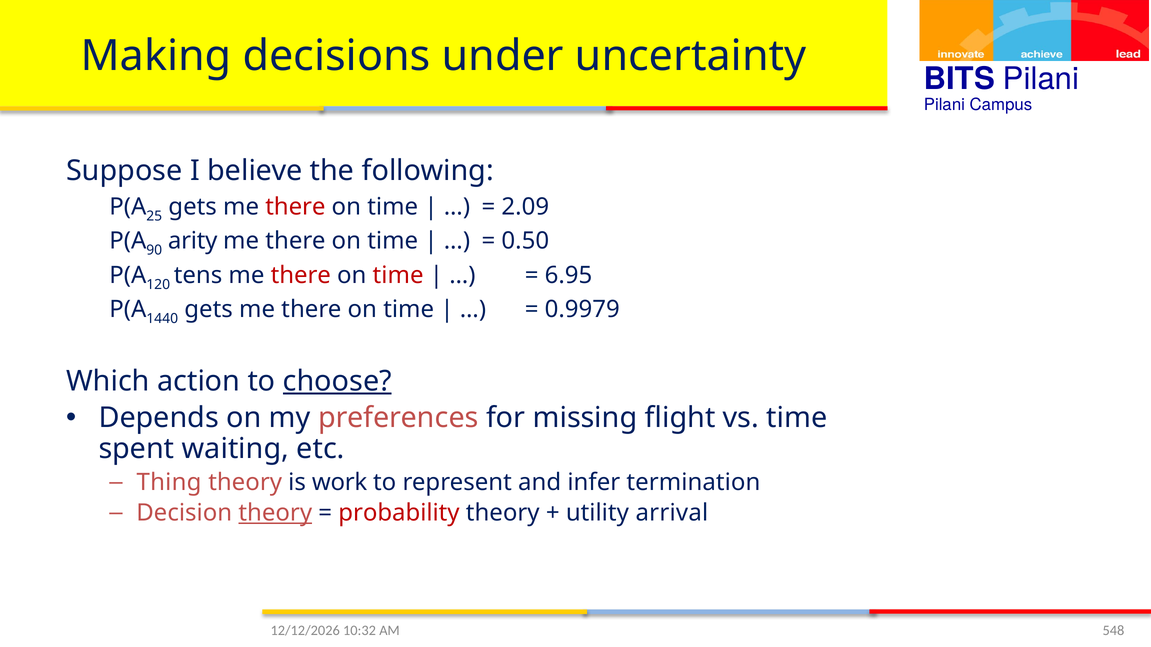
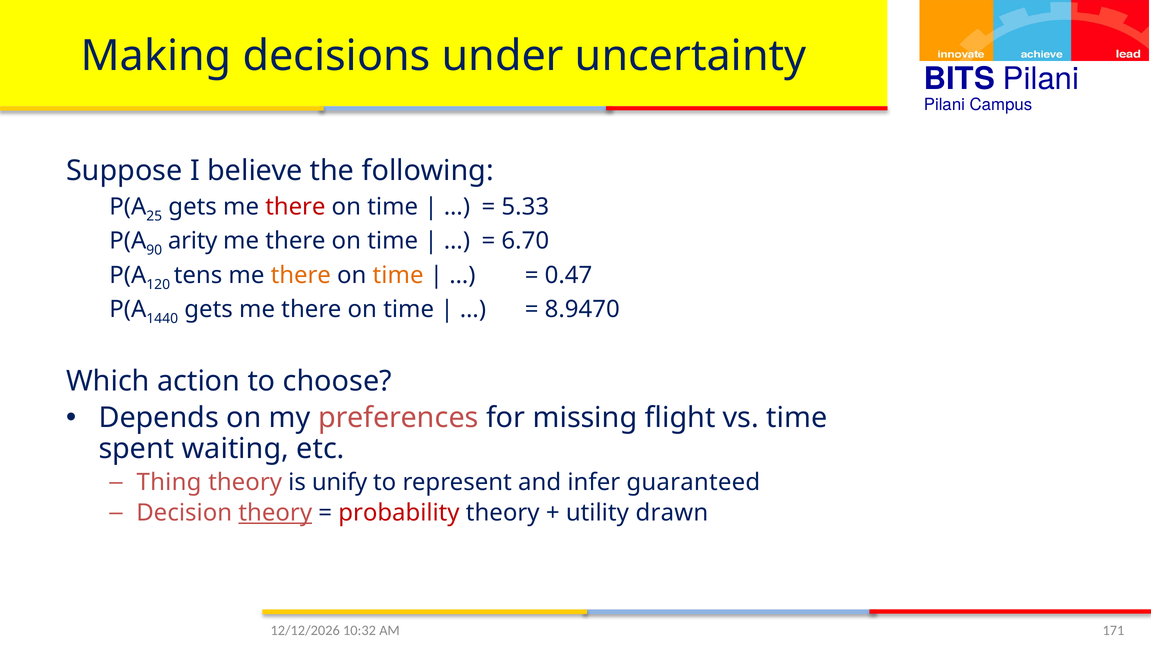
2.09: 2.09 -> 5.33
0.50: 0.50 -> 6.70
there at (301, 275) colour: red -> orange
time at (398, 275) colour: red -> orange
6.95: 6.95 -> 0.47
0.9979: 0.9979 -> 8.9470
choose underline: present -> none
work: work -> unify
termination: termination -> guaranteed
arrival: arrival -> drawn
548: 548 -> 171
